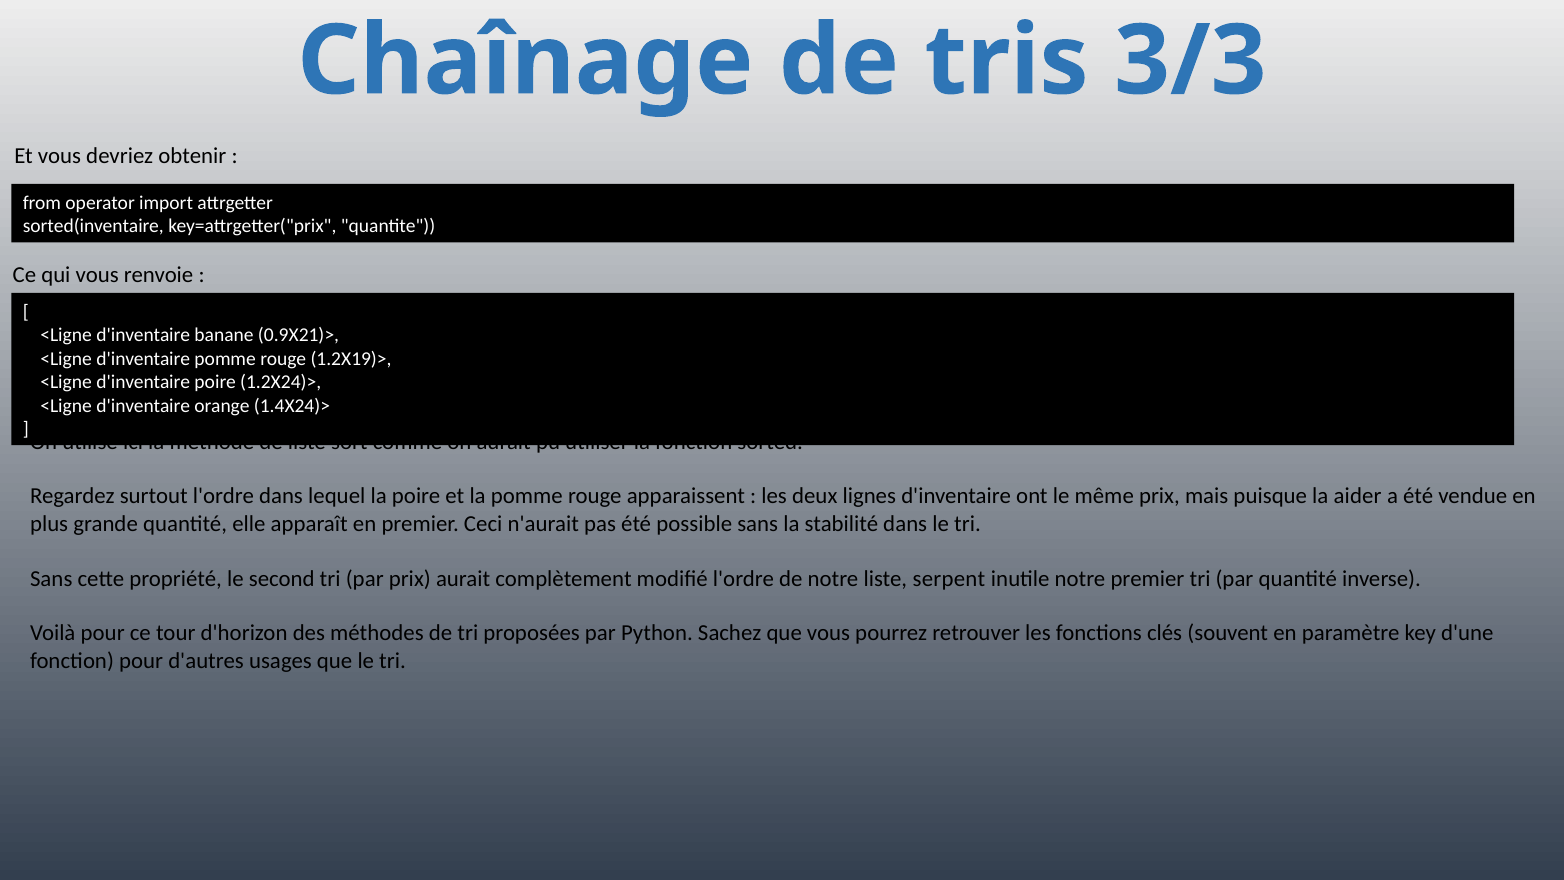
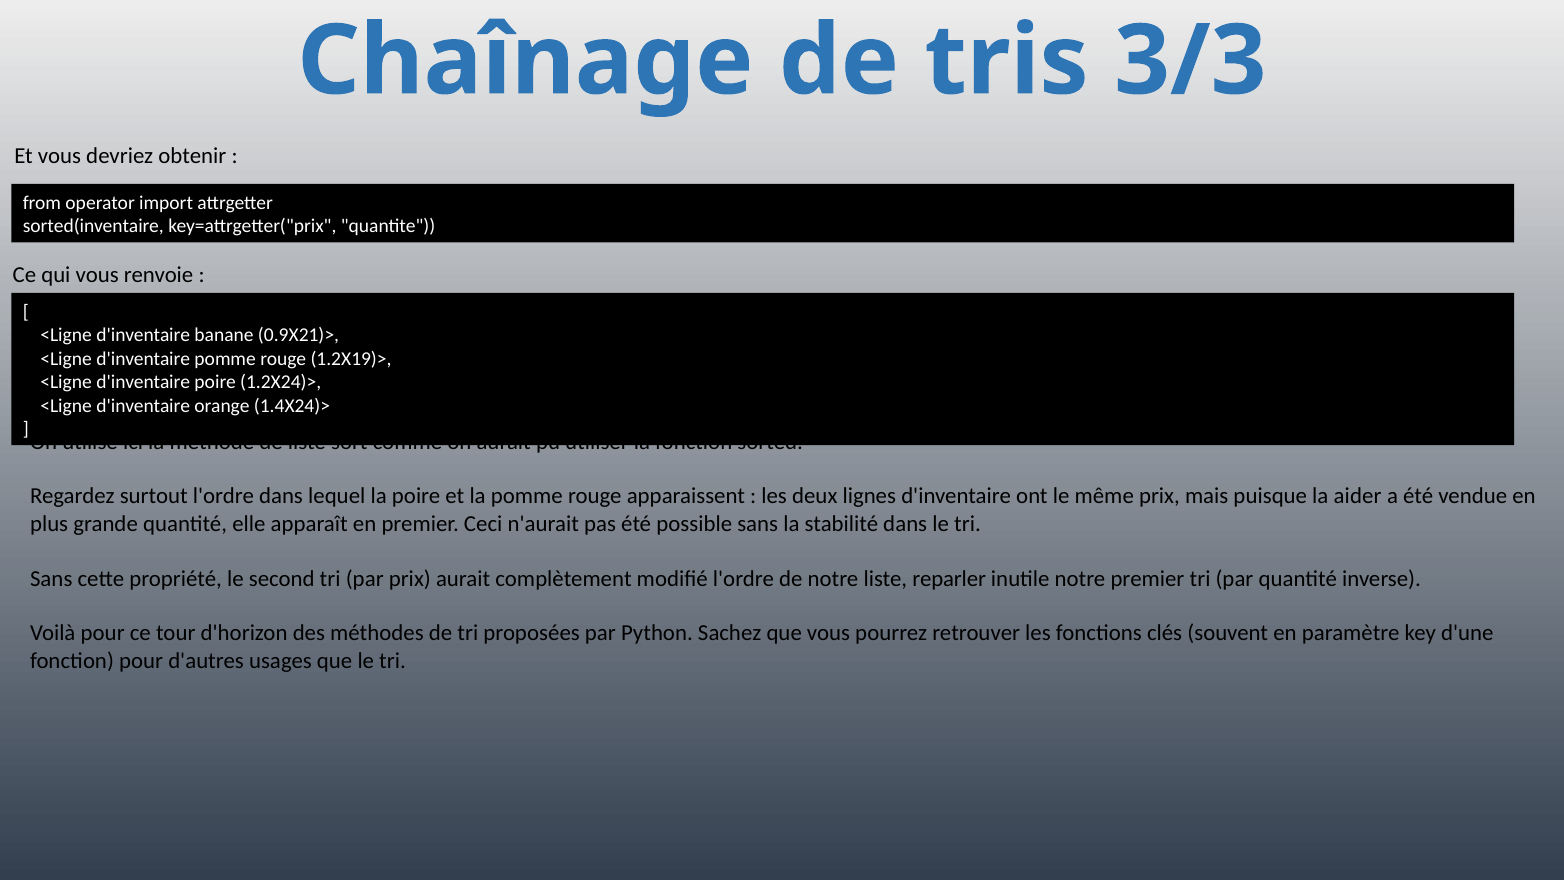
serpent: serpent -> reparler
